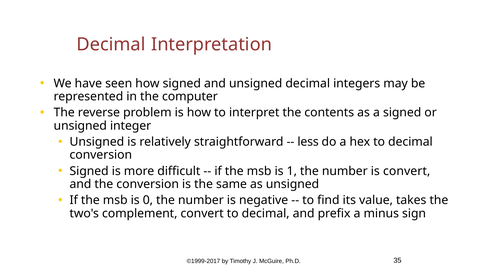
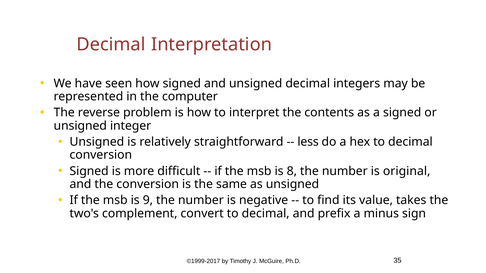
1: 1 -> 8
is convert: convert -> original
0: 0 -> 9
